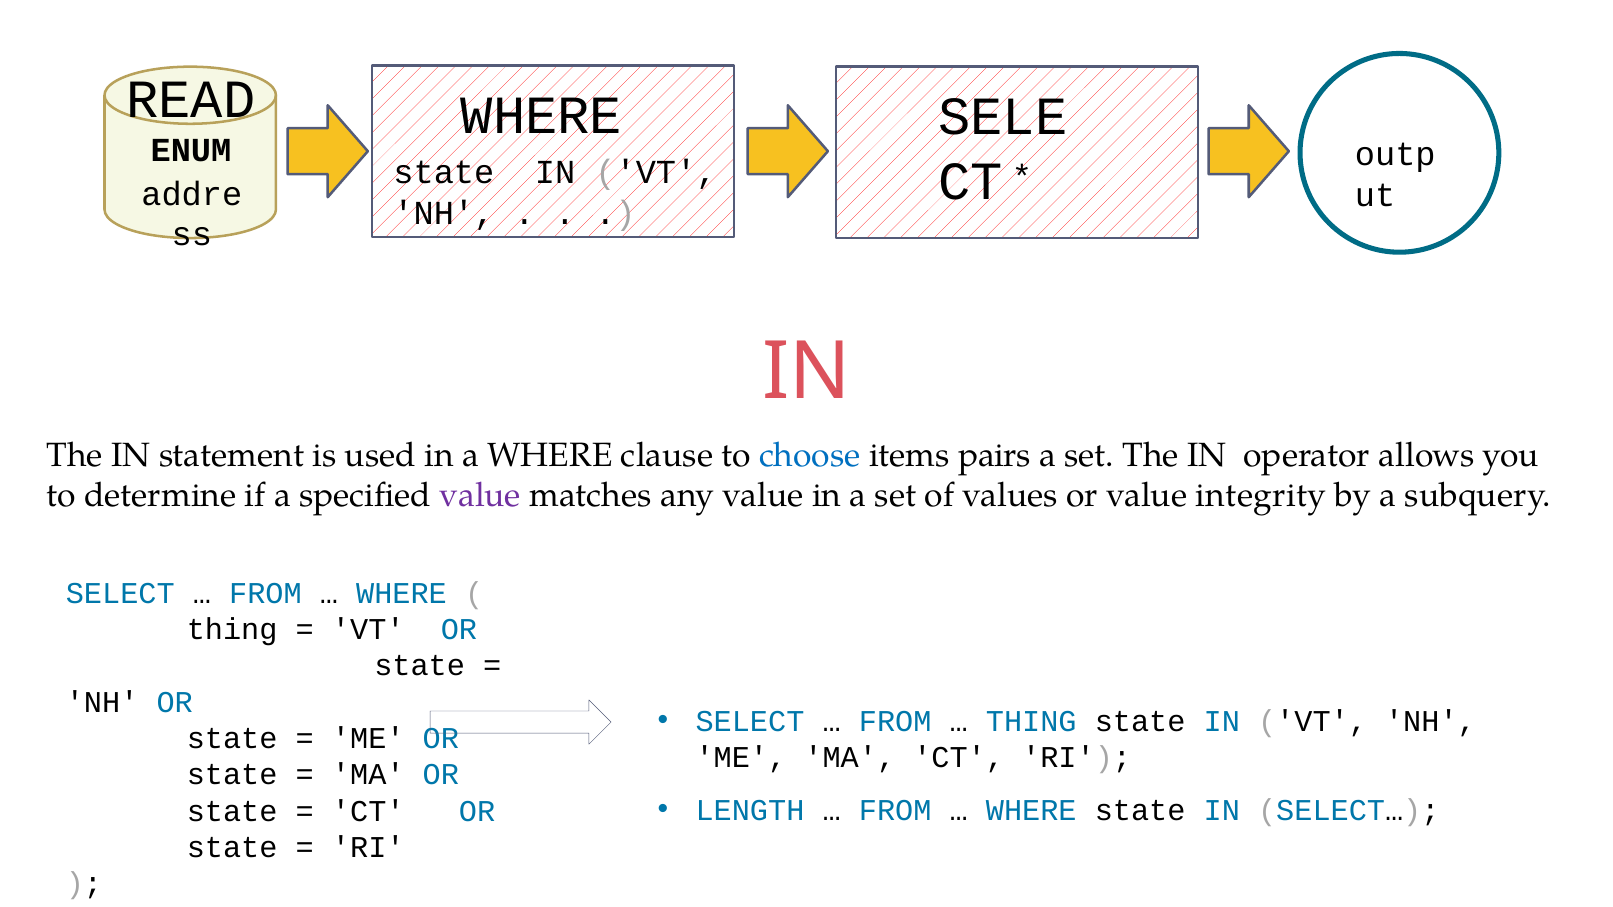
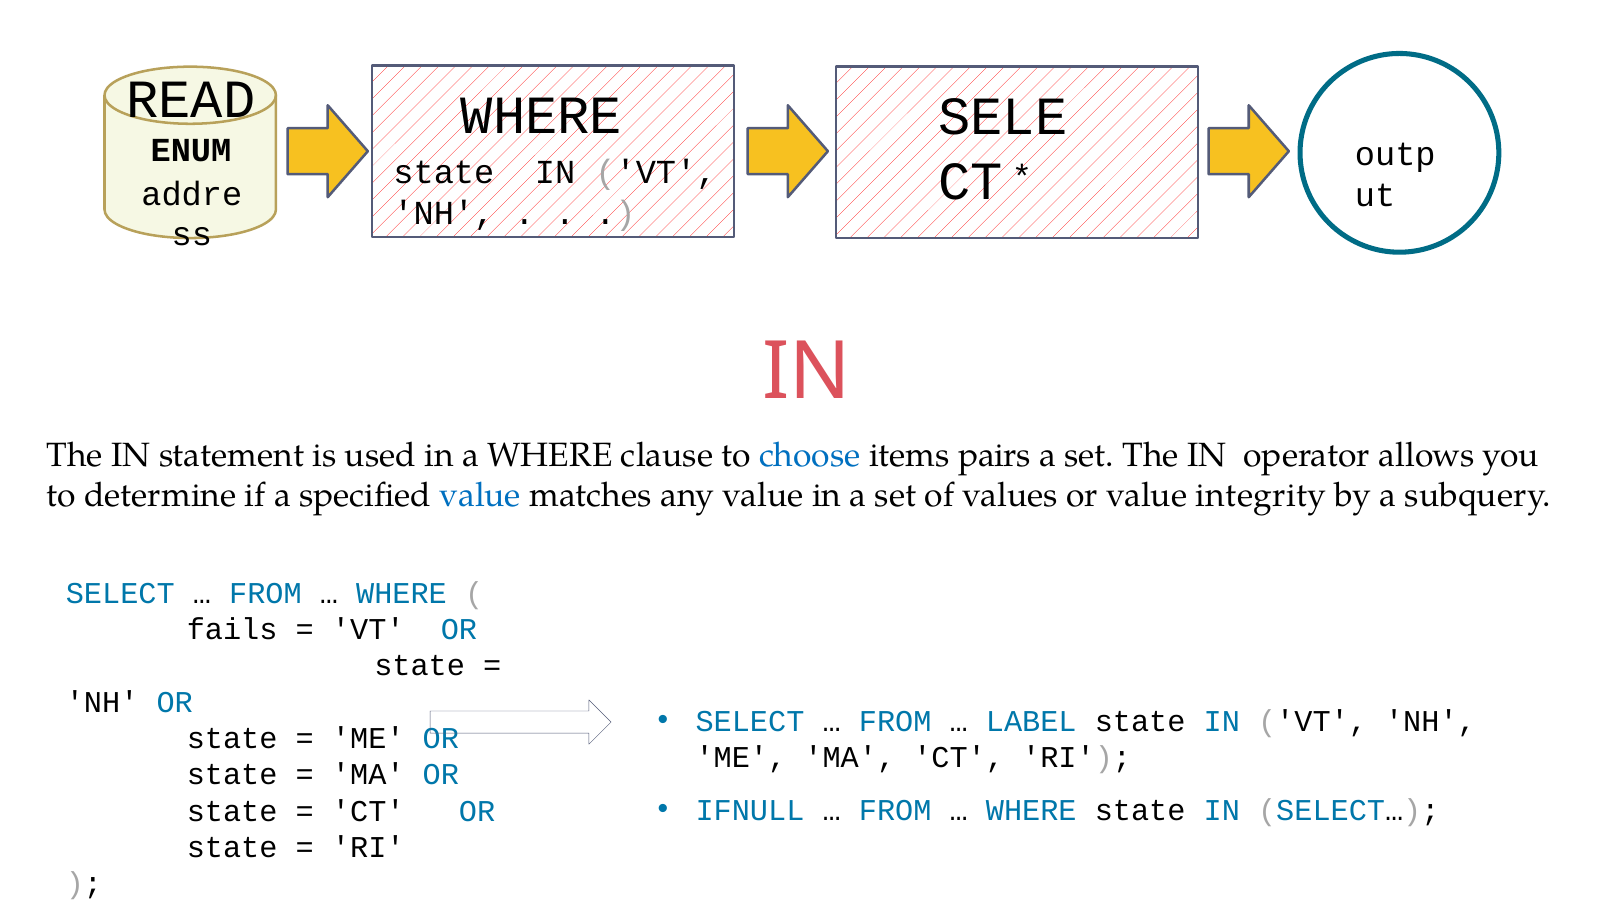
value at (480, 496) colour: purple -> blue
thing at (232, 630): thing -> fails
THING at (1031, 722): THING -> LABEL
LENGTH: LENGTH -> IFNULL
